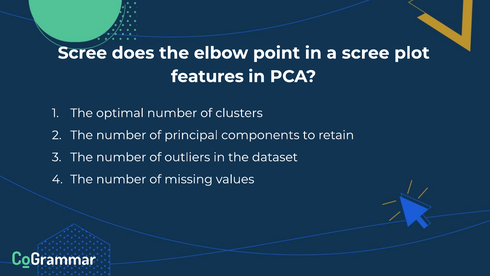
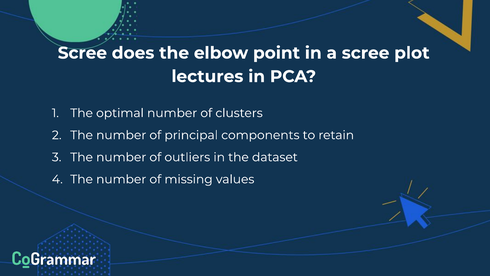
features: features -> lectures
